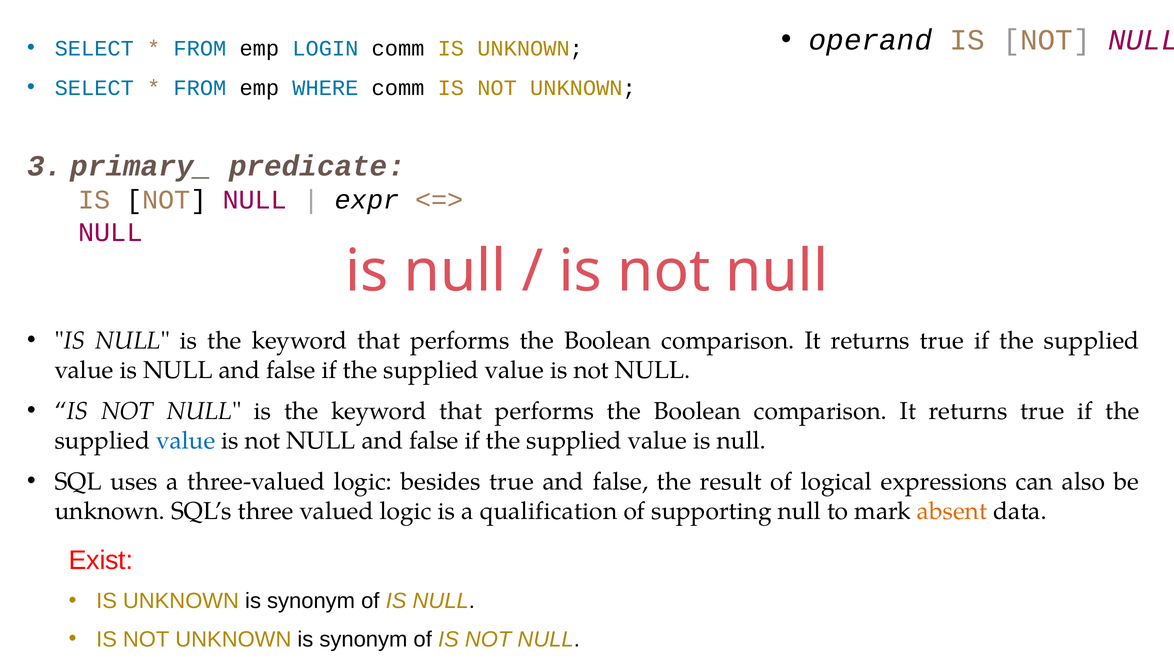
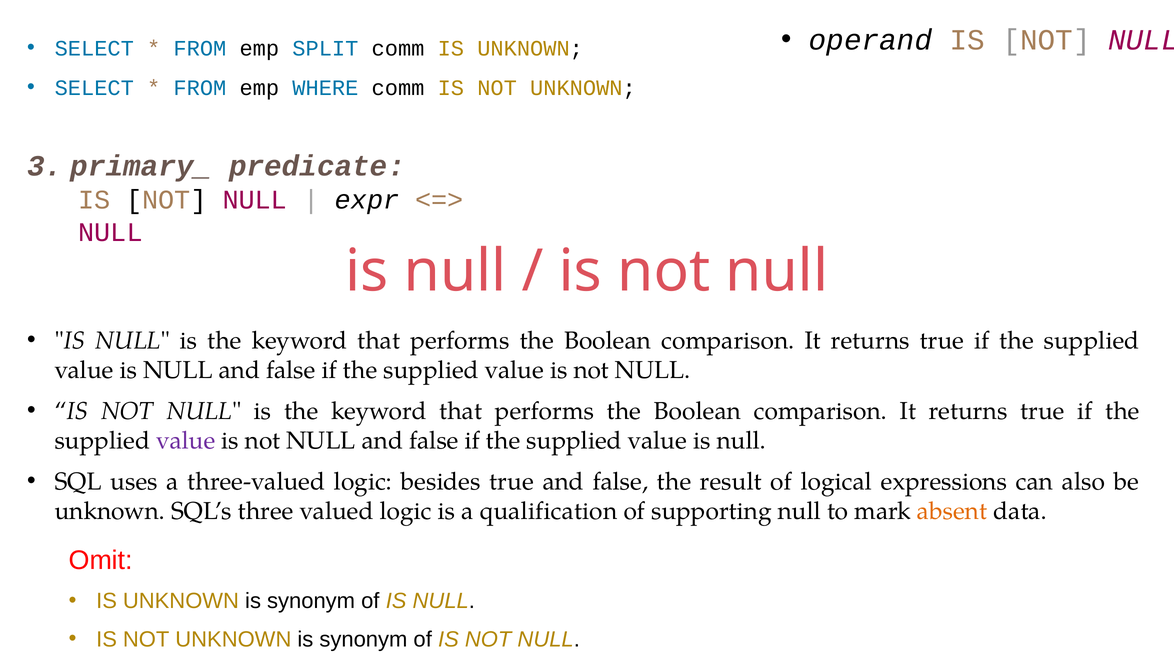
LOGIN: LOGIN -> SPLIT
value at (186, 440) colour: blue -> purple
Exist: Exist -> Omit
